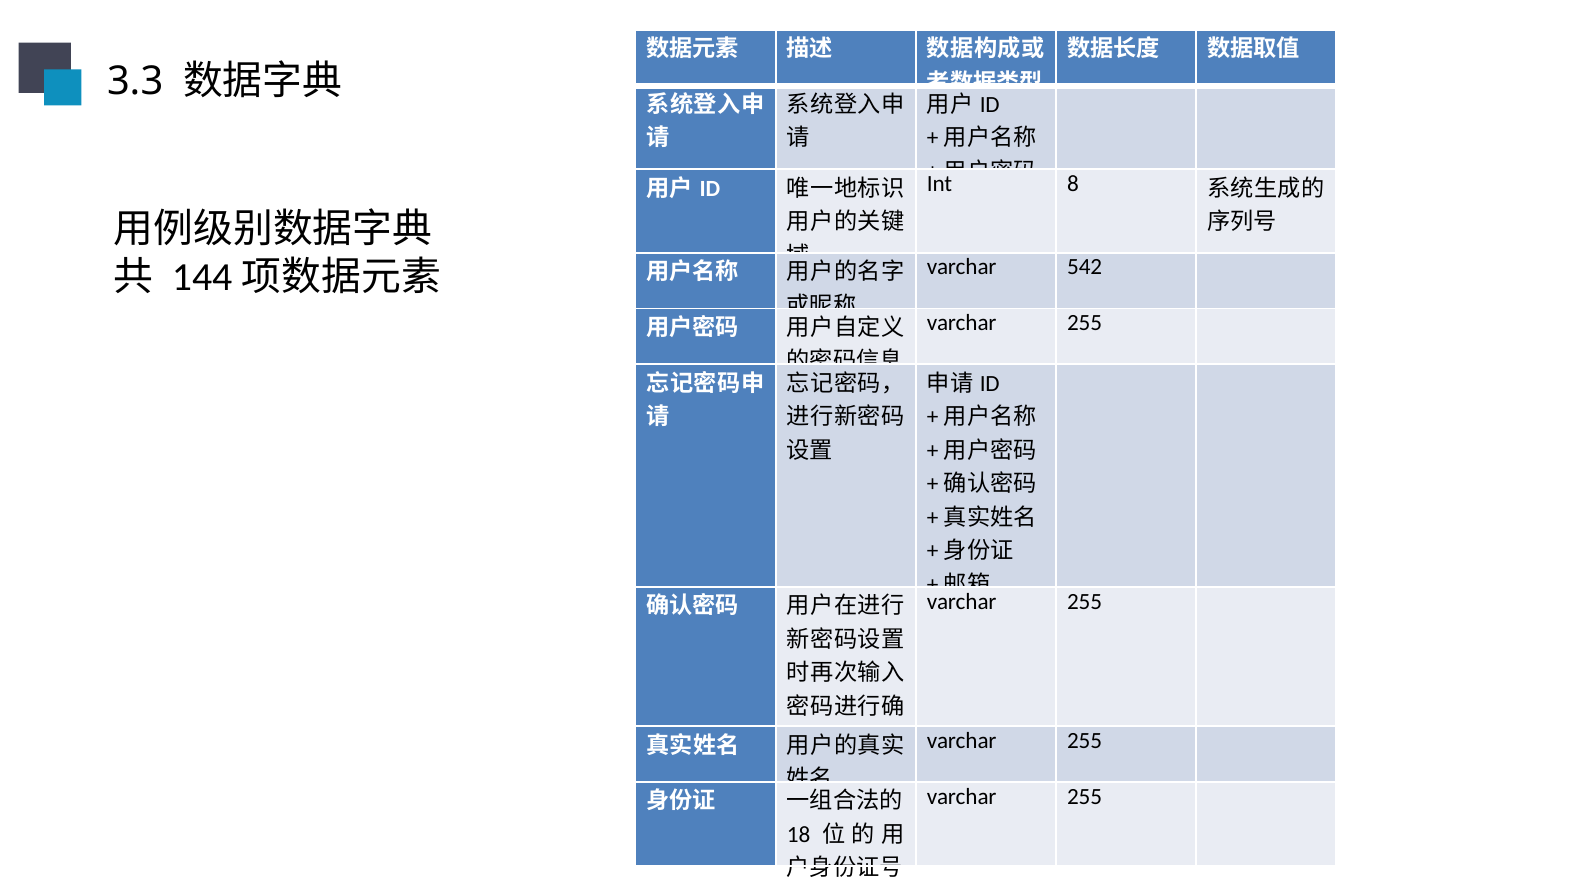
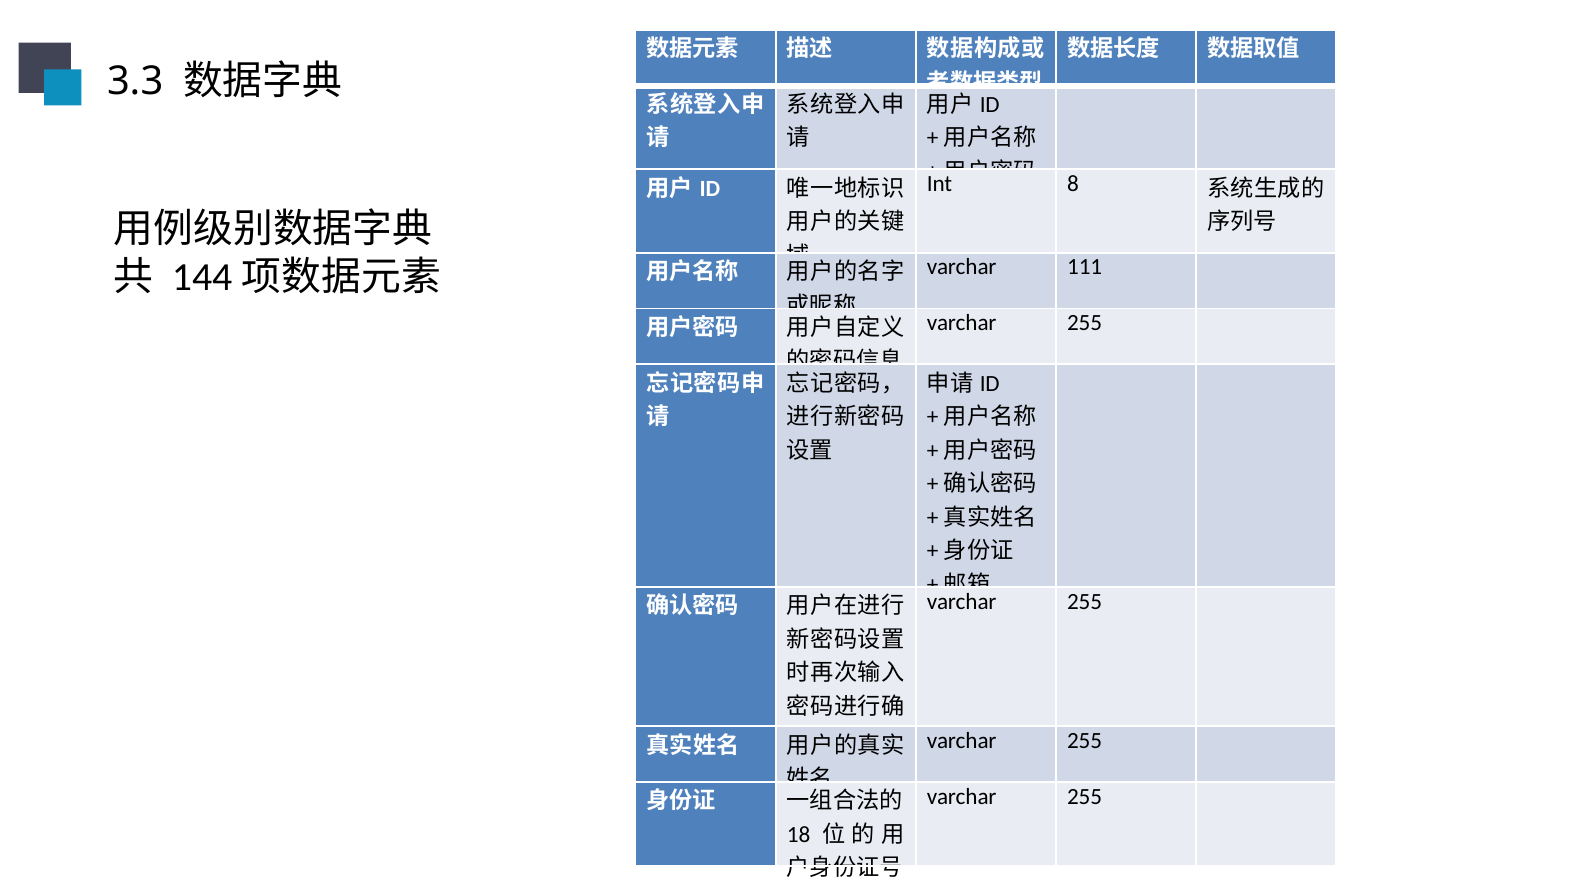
542: 542 -> 111
